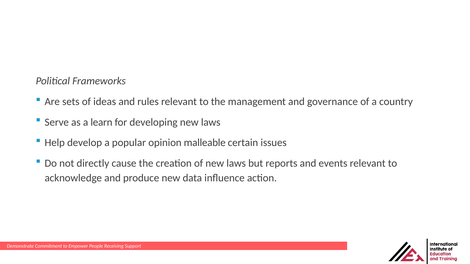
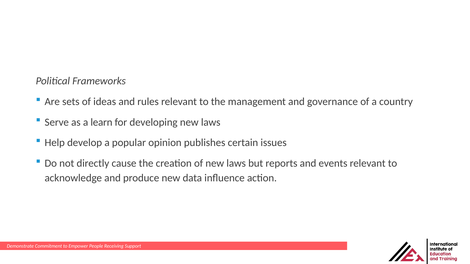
malleable: malleable -> publishes
